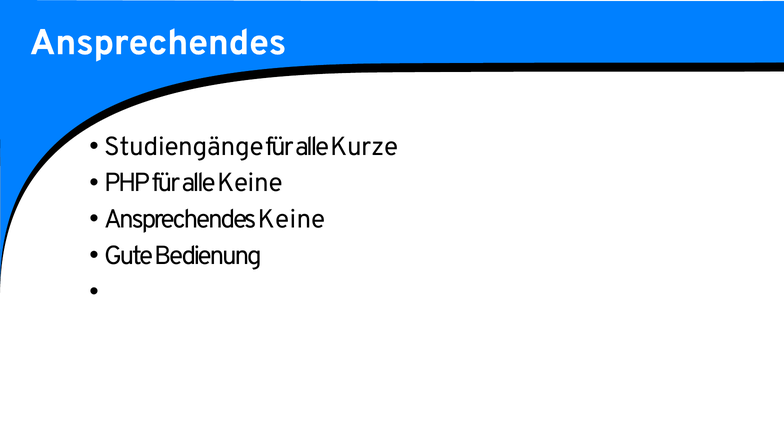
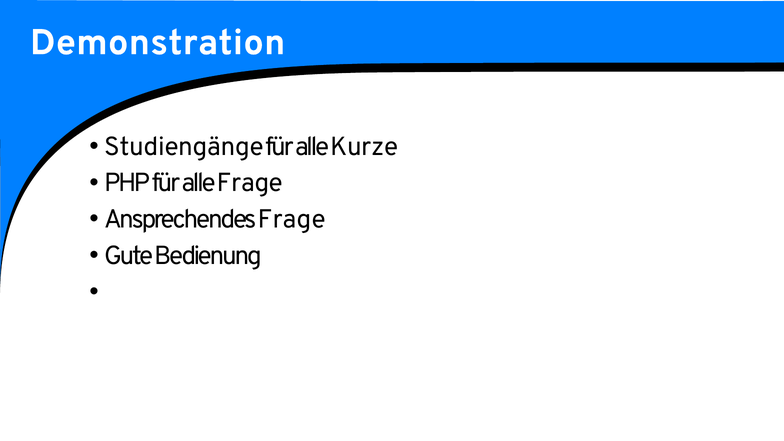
Ansprechendes at (158, 42): Ansprechendes -> Demonstration
alle Keine: Keine -> Frage
Ansprechendes Keine: Keine -> Frage
